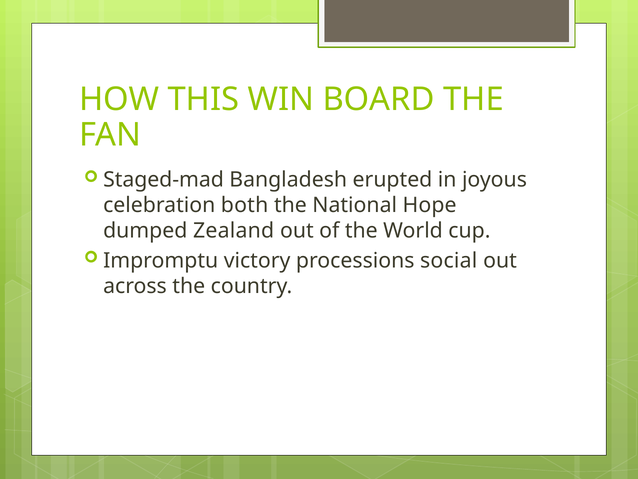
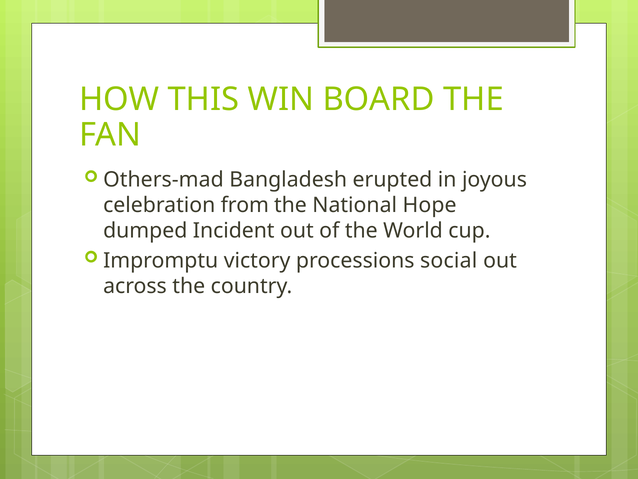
Staged-mad: Staged-mad -> Others-mad
both: both -> from
Zealand: Zealand -> Incident
